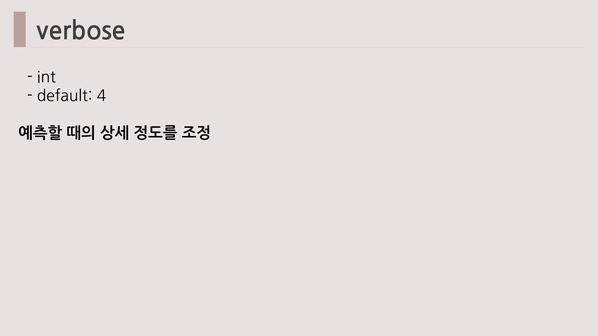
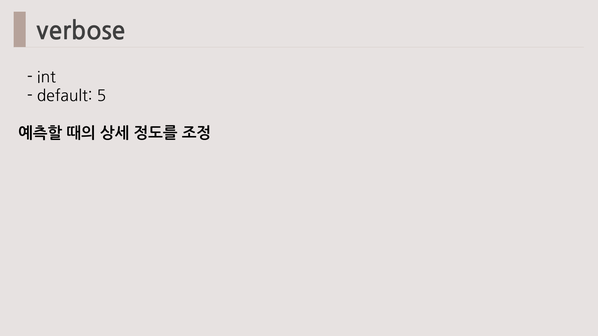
4: 4 -> 5
